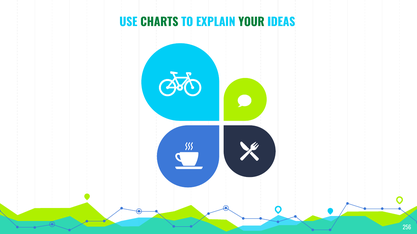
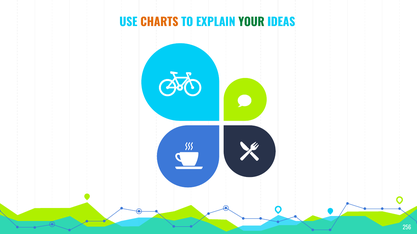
CHARTS colour: green -> orange
